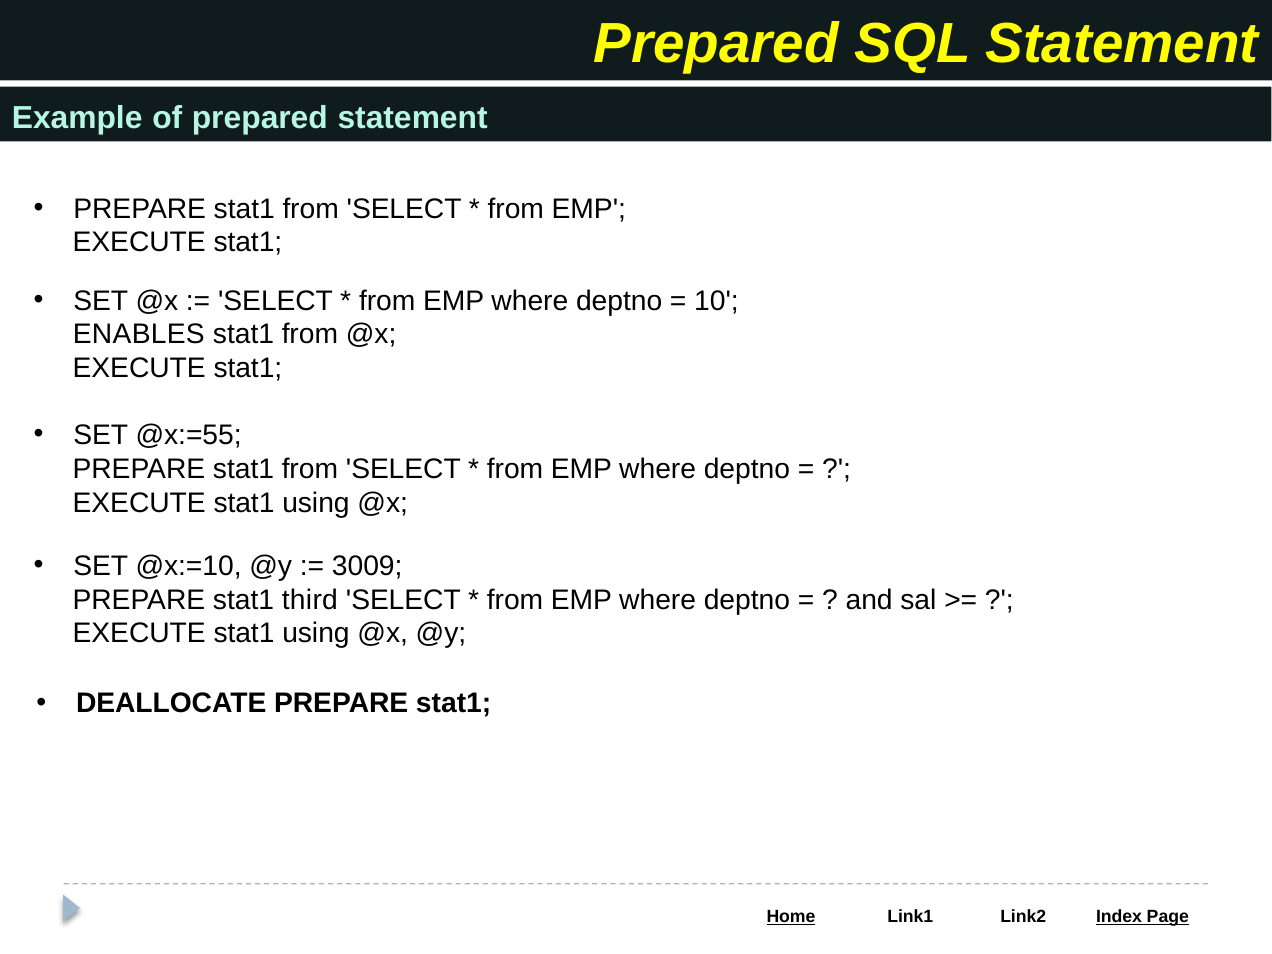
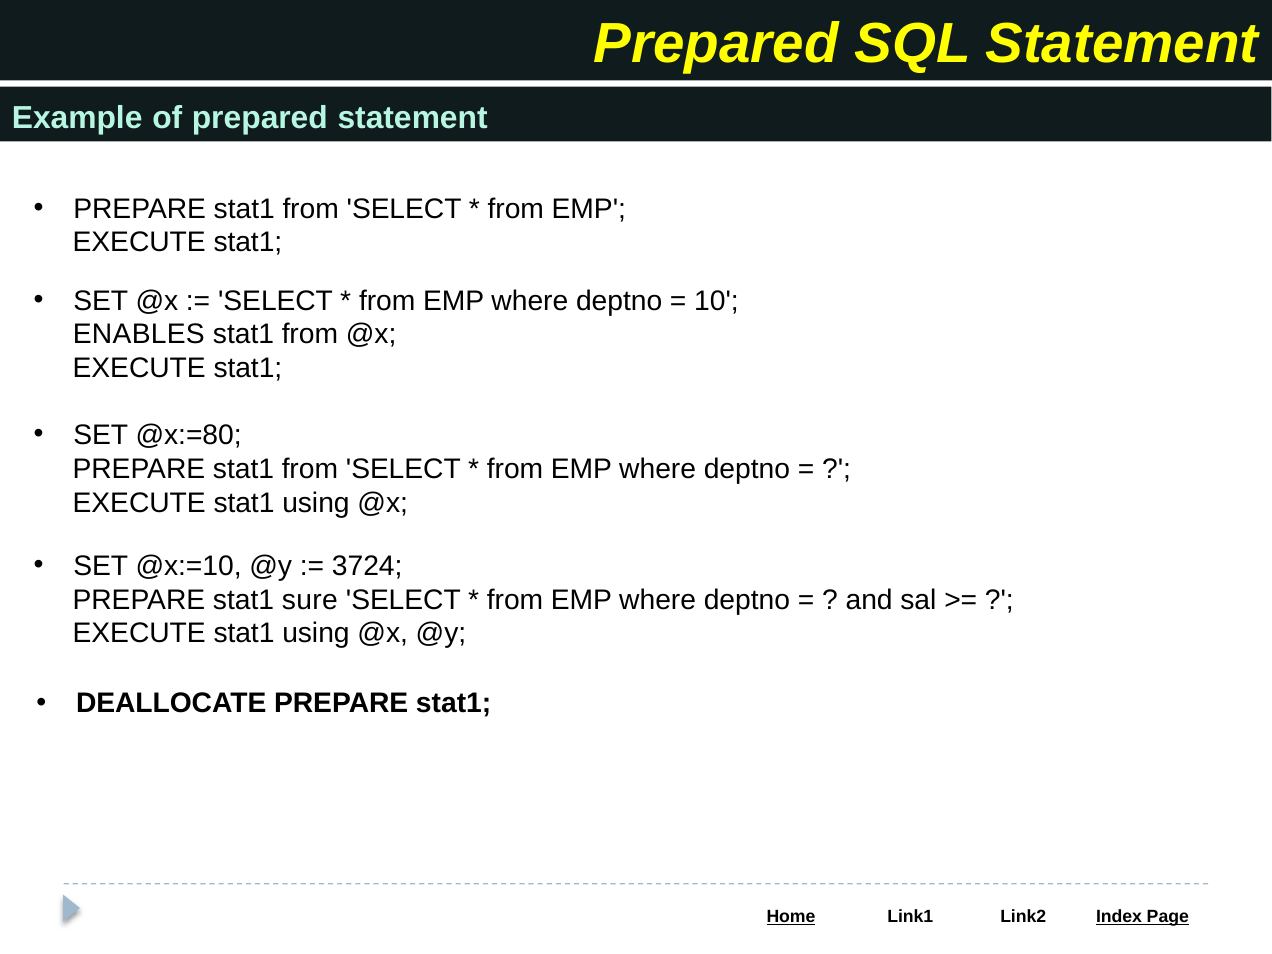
@x:=55: @x:=55 -> @x:=80
3009: 3009 -> 3724
third: third -> sure
